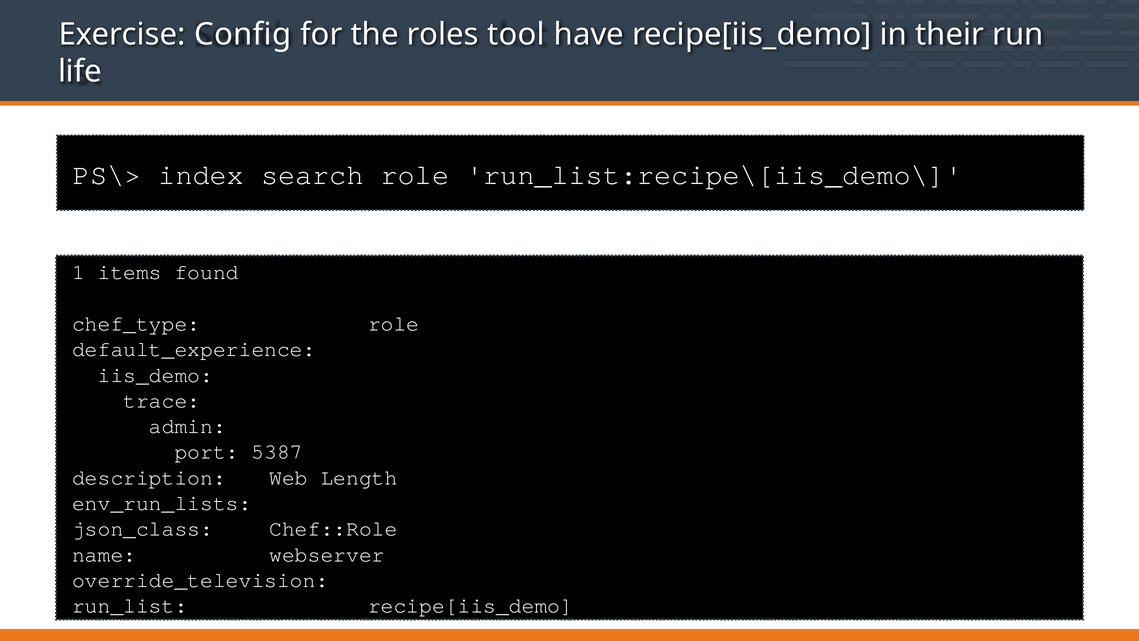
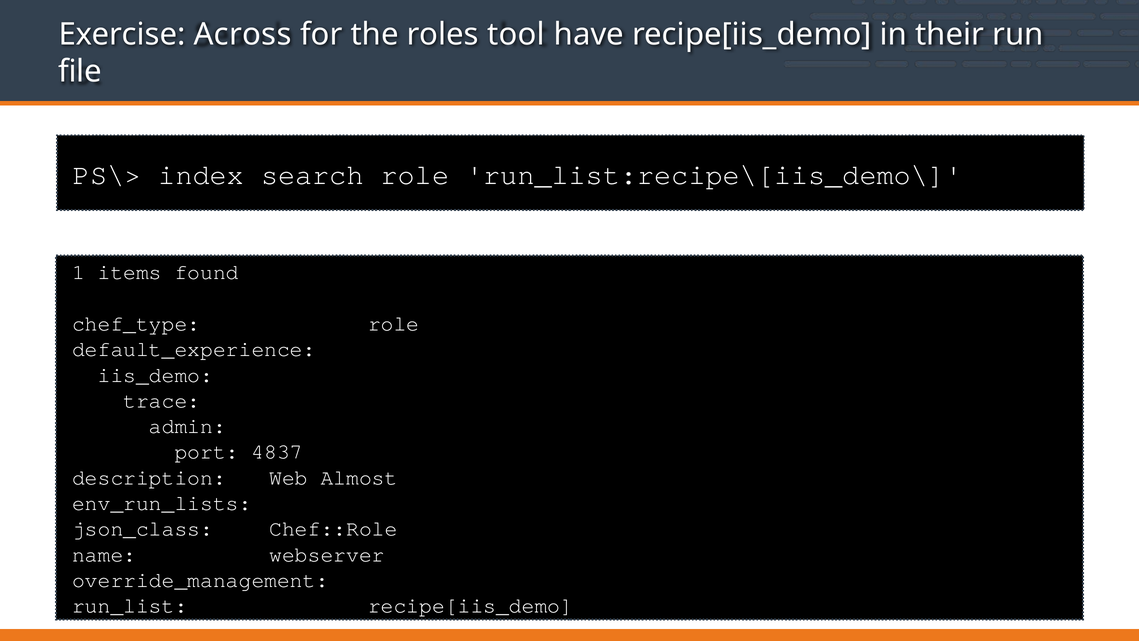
Config: Config -> Across
life: life -> file
5387: 5387 -> 4837
Length: Length -> Almost
override_television: override_television -> override_management
